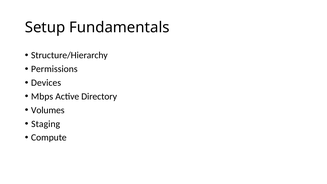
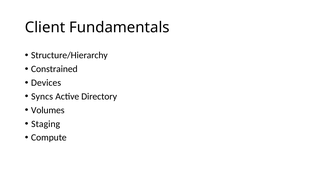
Setup: Setup -> Client
Permissions: Permissions -> Constrained
Mbps: Mbps -> Syncs
